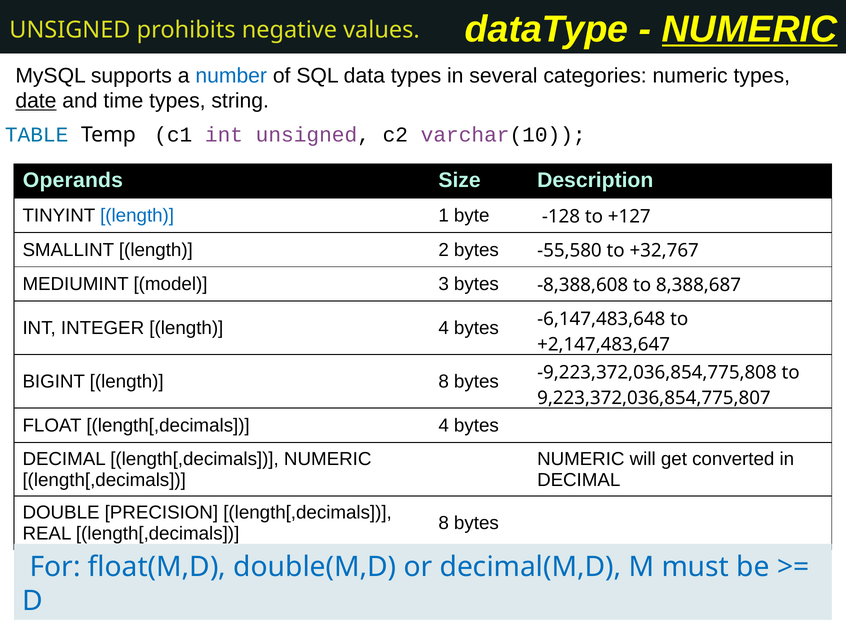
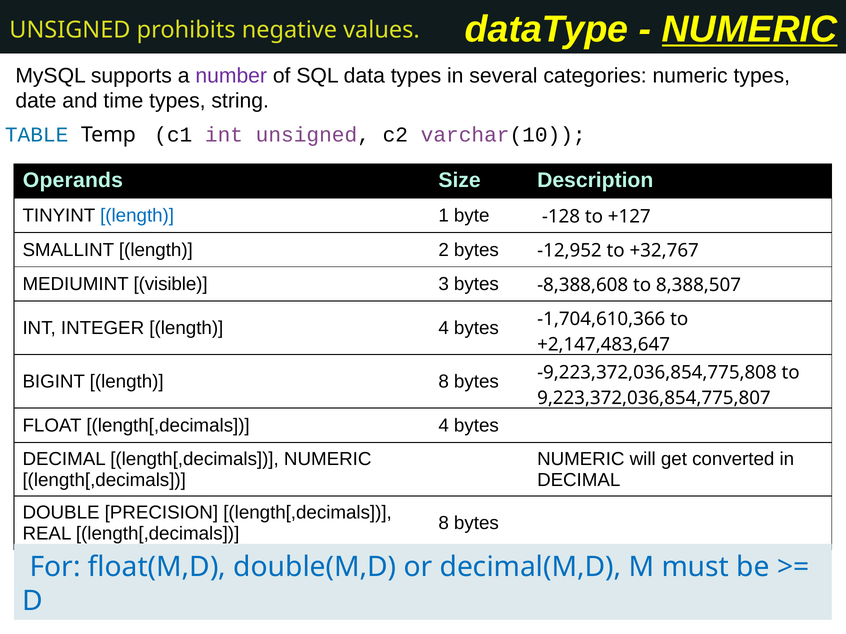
number colour: blue -> purple
date underline: present -> none
-55,580: -55,580 -> -12,952
model: model -> visible
8,388,687: 8,388,687 -> 8,388,507
-6,147,483,648: -6,147,483,648 -> -1,704,610,366
